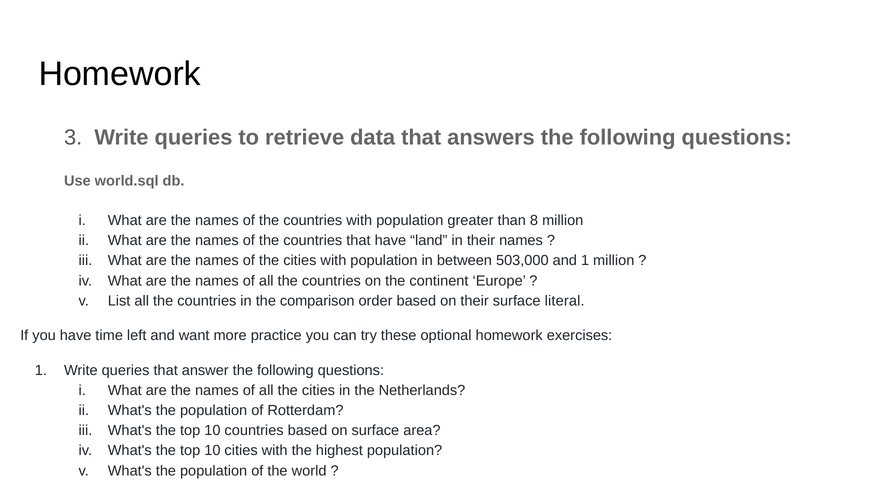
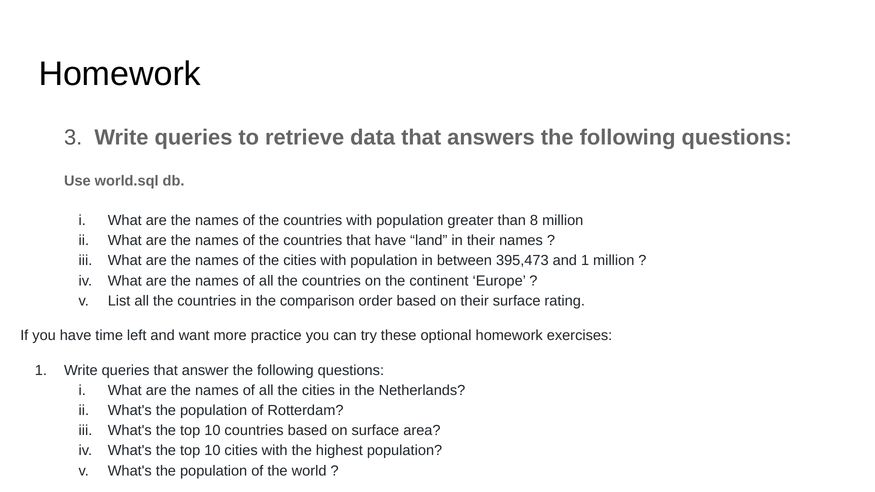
503,000: 503,000 -> 395,473
literal: literal -> rating
